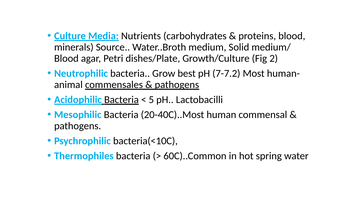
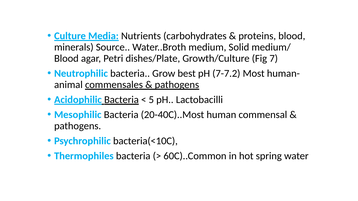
2: 2 -> 7
